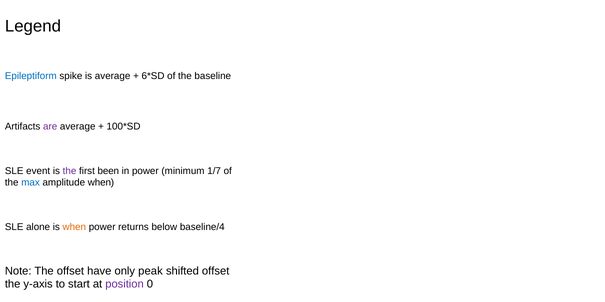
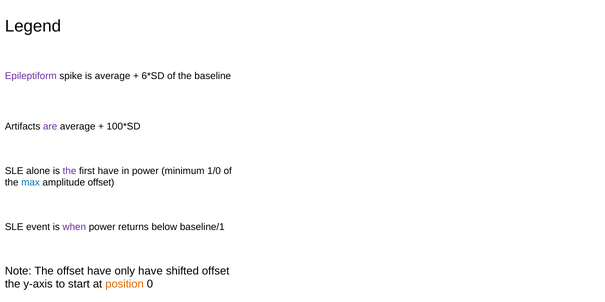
Epileptiform colour: blue -> purple
event: event -> alone
first been: been -> have
1/7: 1/7 -> 1/0
amplitude when: when -> offset
alone: alone -> event
when at (74, 228) colour: orange -> purple
baseline/4: baseline/4 -> baseline/1
only peak: peak -> have
position colour: purple -> orange
